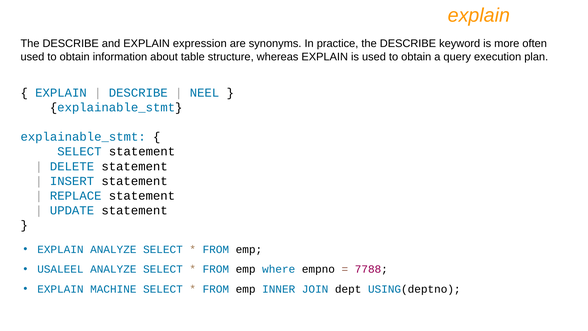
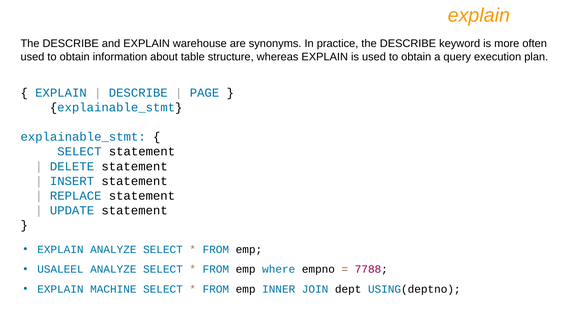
expression: expression -> warehouse
NEEL: NEEL -> PAGE
